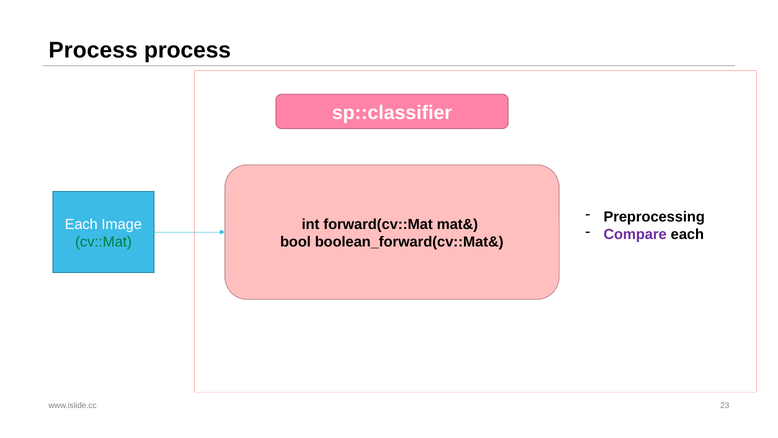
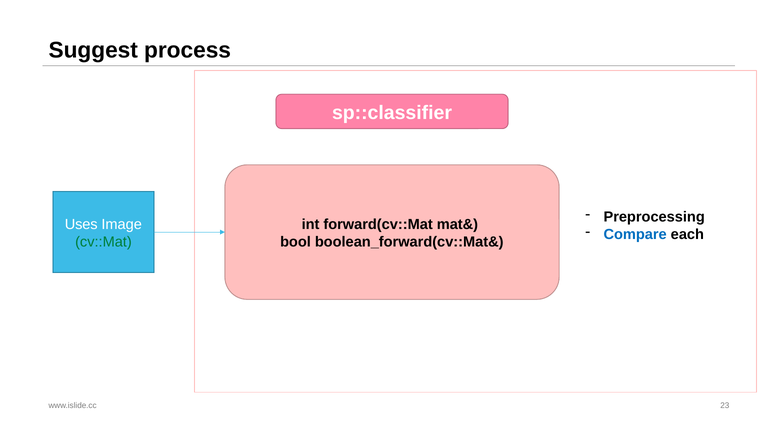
Process at (93, 50): Process -> Suggest
Each at (81, 224): Each -> Uses
Compare colour: purple -> blue
